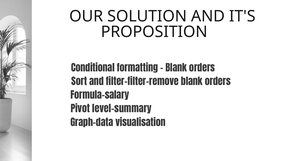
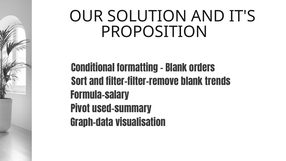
filter-filter-remove blank orders: orders -> trends
level-summary: level-summary -> used-summary
